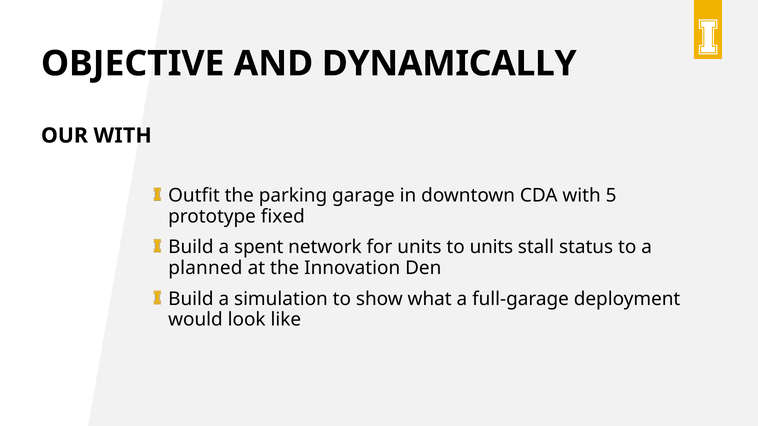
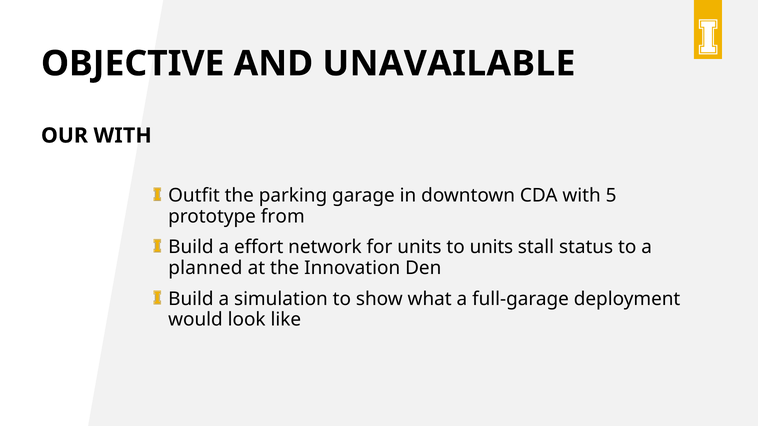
DYNAMICALLY: DYNAMICALLY -> UNAVAILABLE
fixed: fixed -> from
spent: spent -> effort
